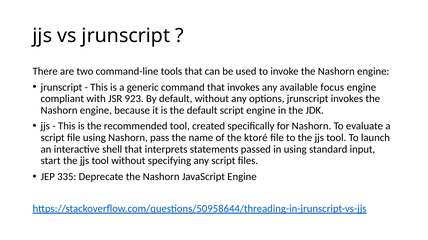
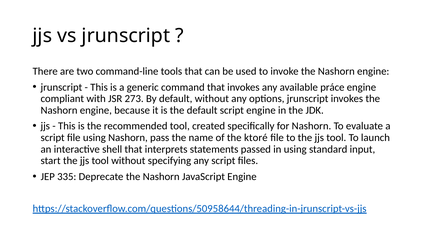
focus: focus -> práce
923: 923 -> 273
